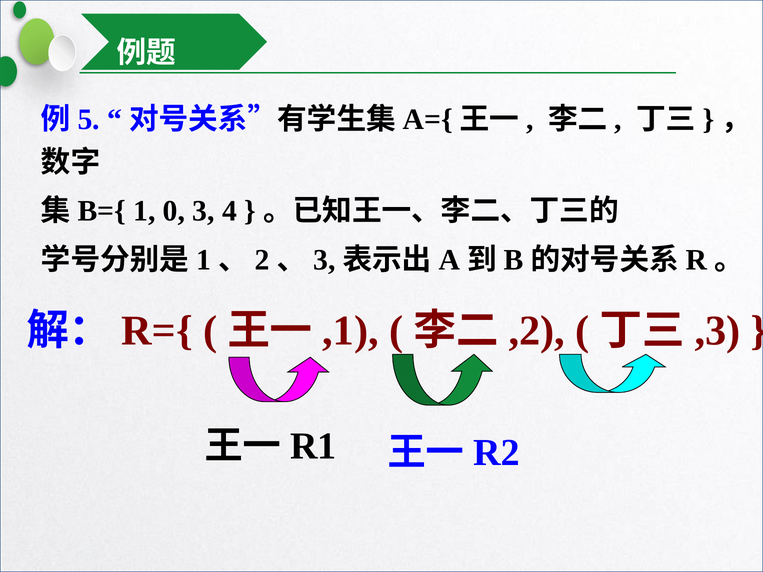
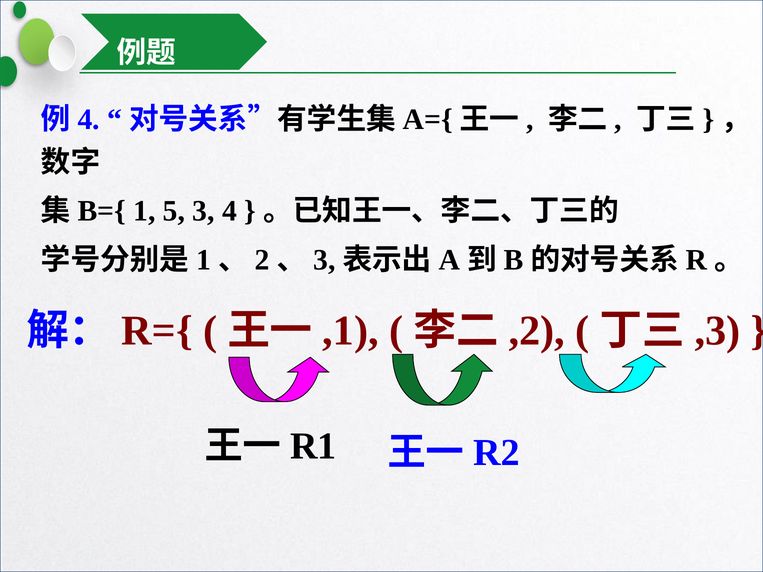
5 at (89, 120): 5 -> 4
0: 0 -> 5
